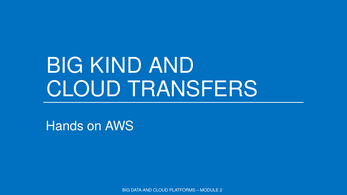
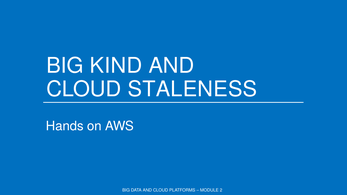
TRANSFERS: TRANSFERS -> STALENESS
